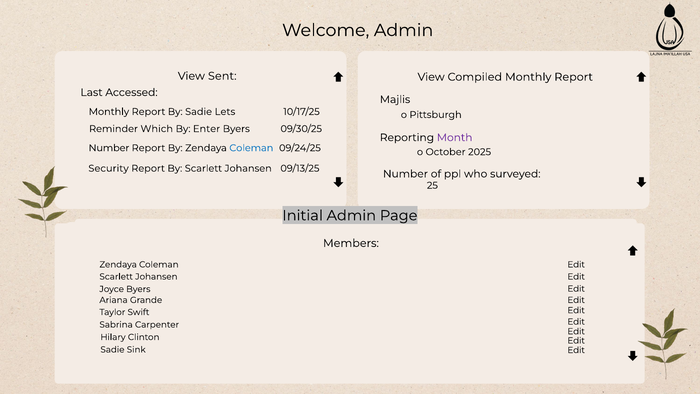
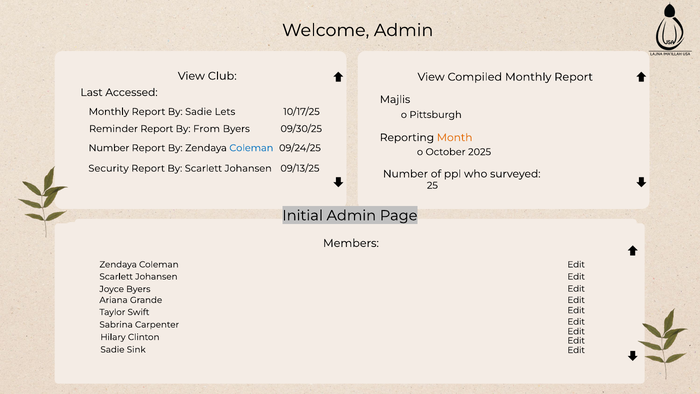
Sent: Sent -> Club
Reminder Which: Which -> Report
Enter: Enter -> From
Month colour: purple -> orange
